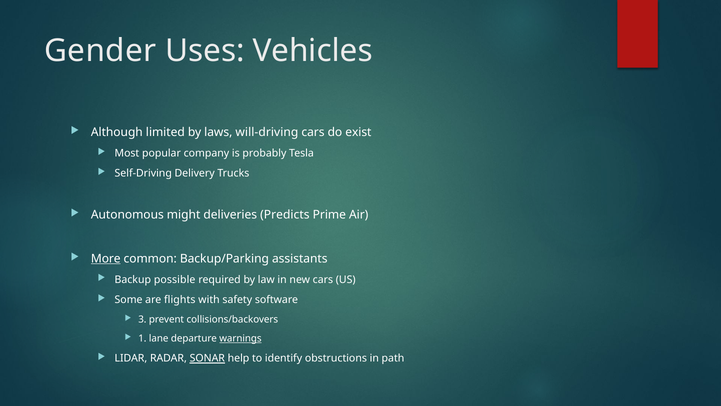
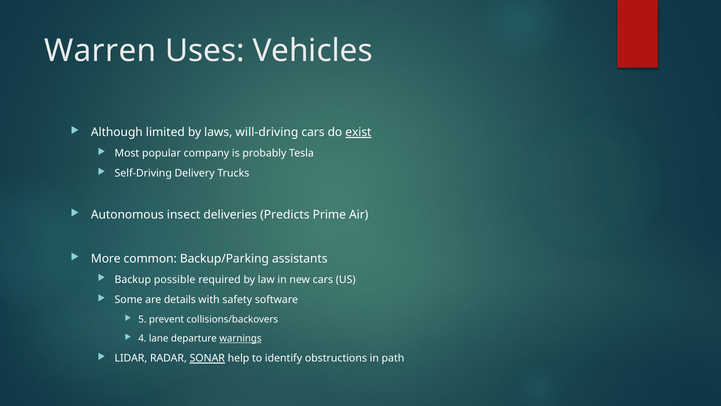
Gender: Gender -> Warren
exist underline: none -> present
might: might -> insect
More underline: present -> none
flights: flights -> details
3: 3 -> 5
1: 1 -> 4
